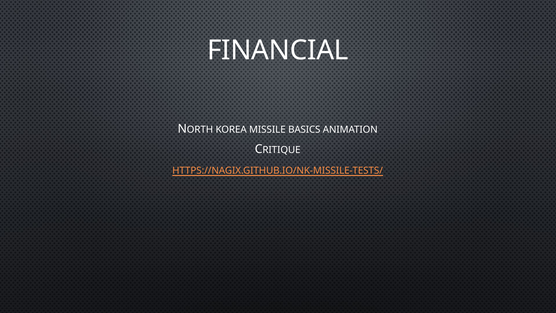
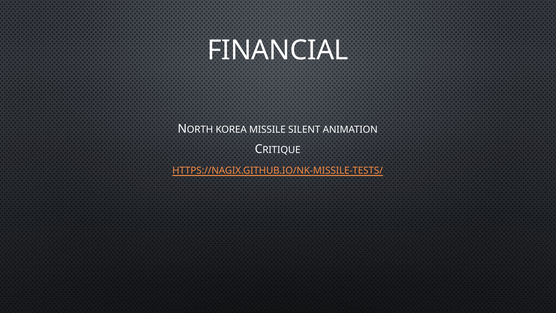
BASICS: BASICS -> SILENT
